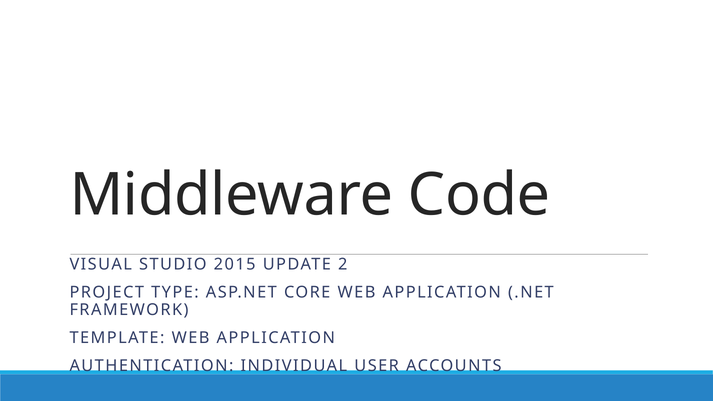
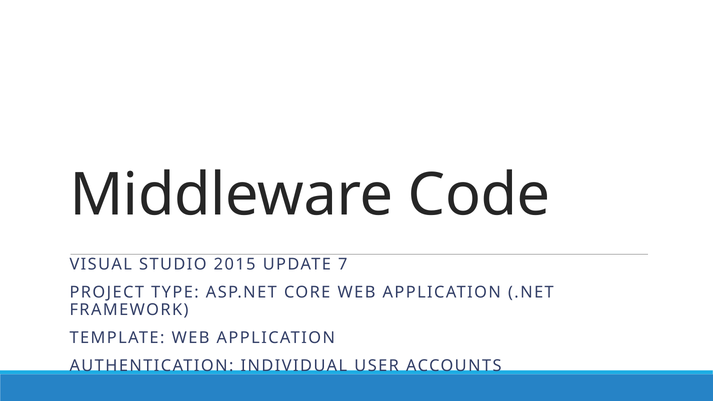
2: 2 -> 7
